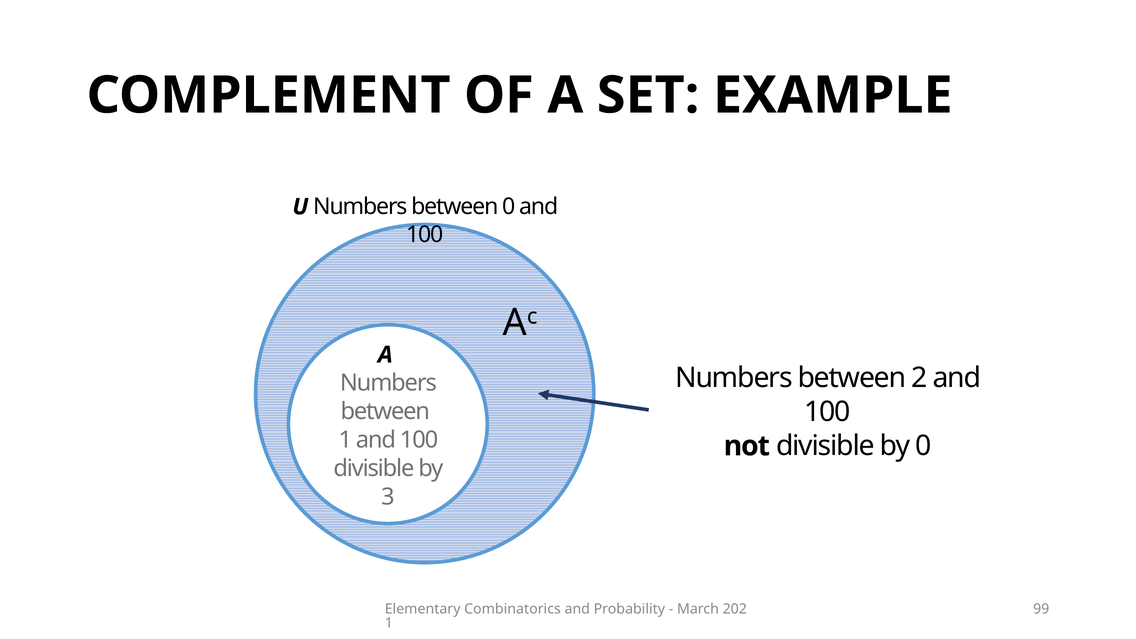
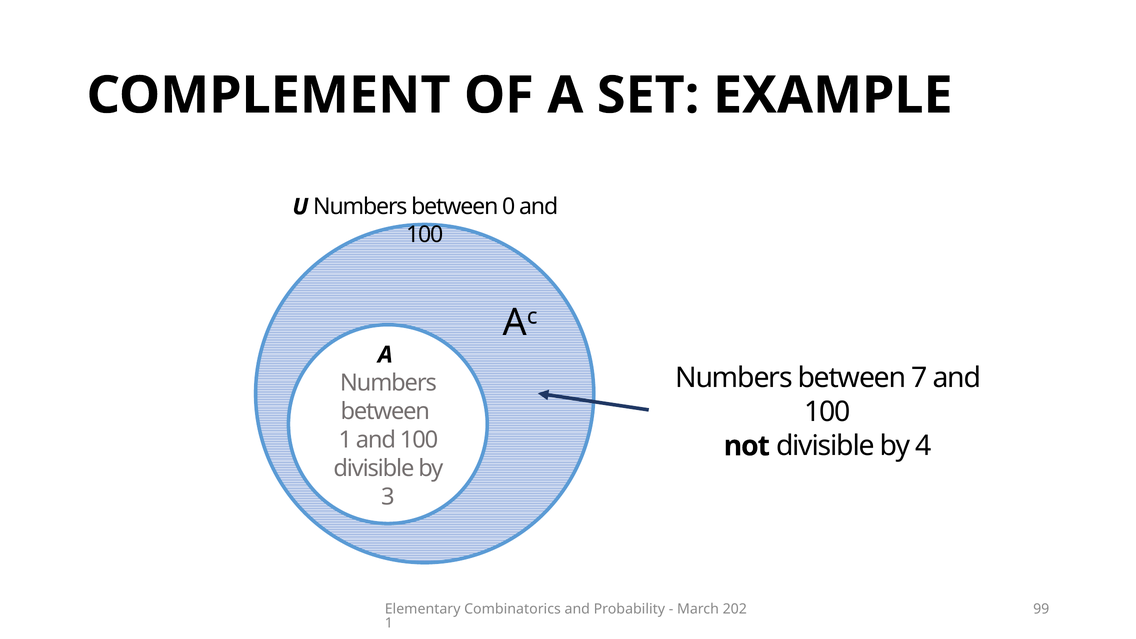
2: 2 -> 7
by 0: 0 -> 4
